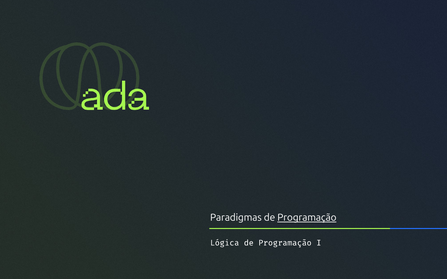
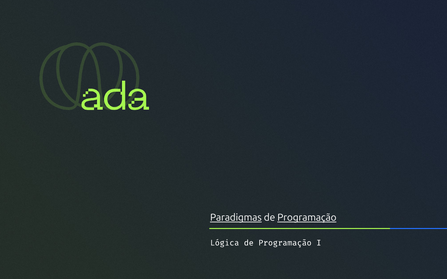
Paradigmas underline: none -> present
